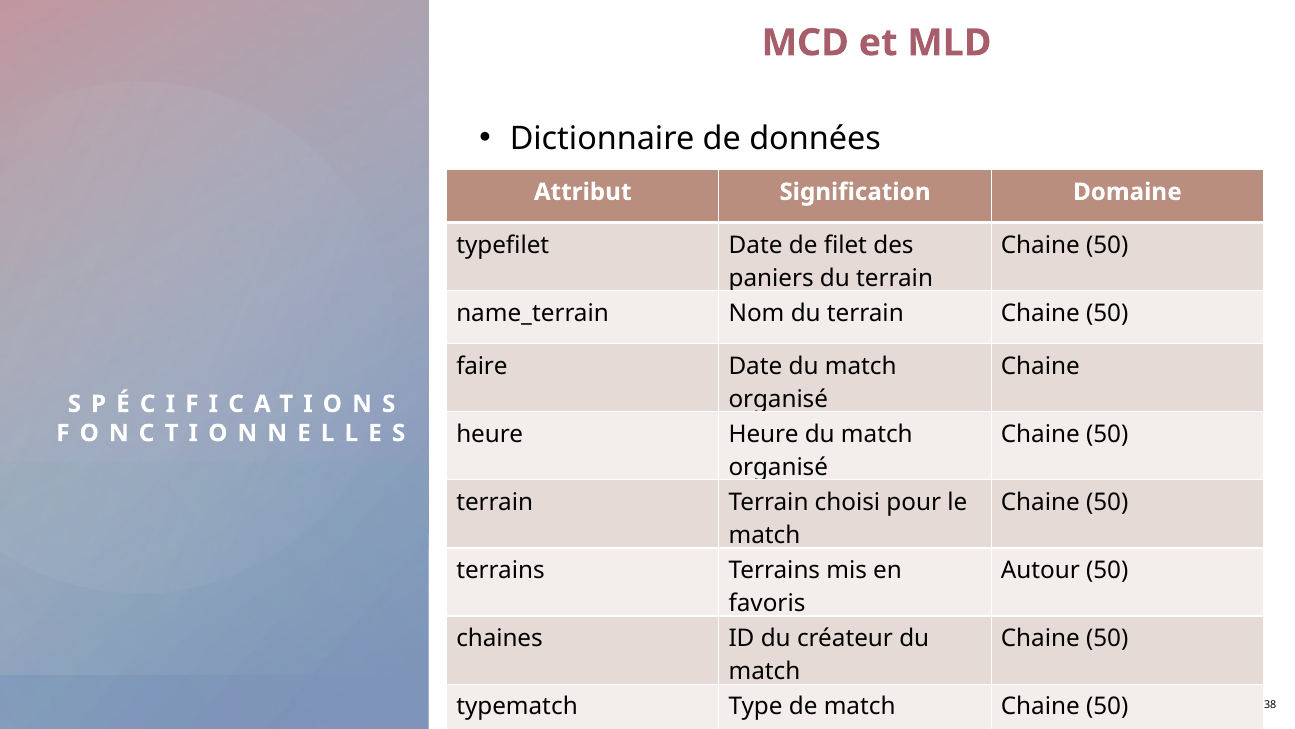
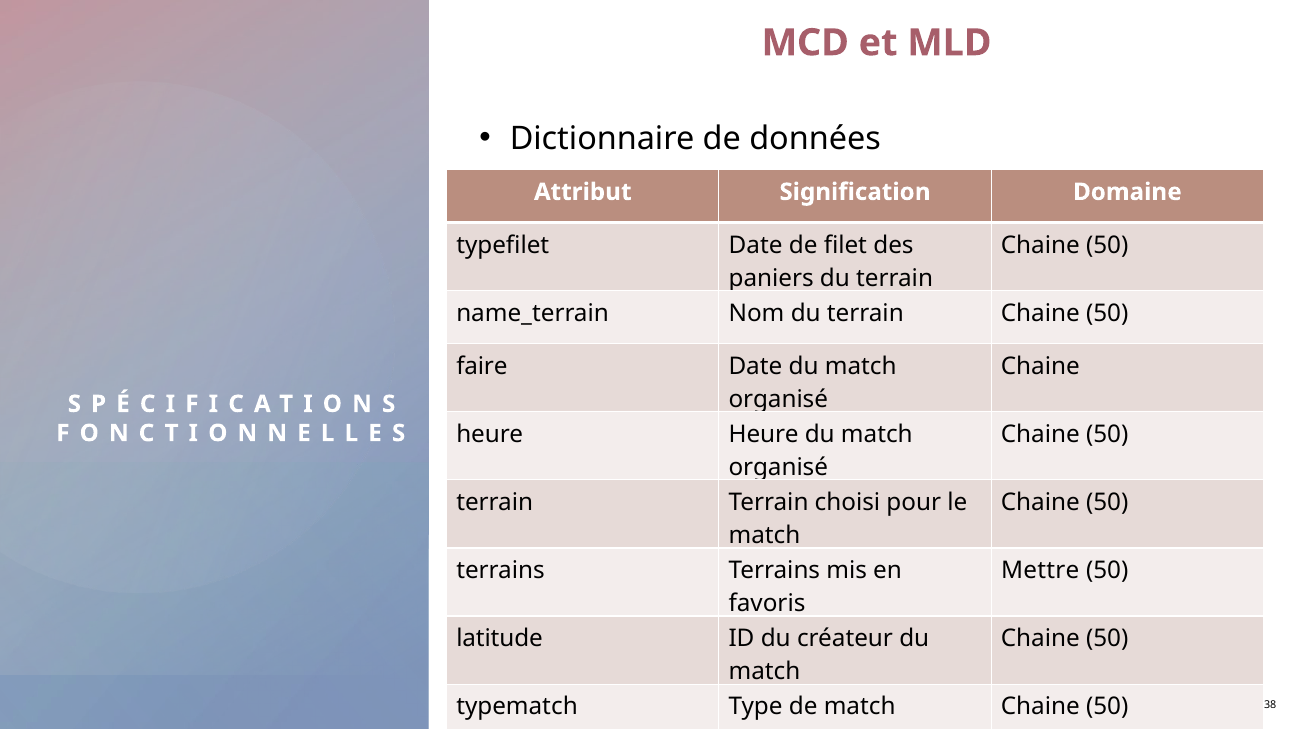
Autour: Autour -> Mettre
chaines: chaines -> latitude
